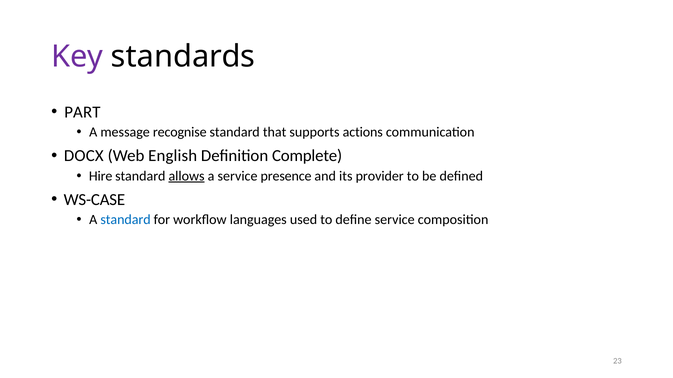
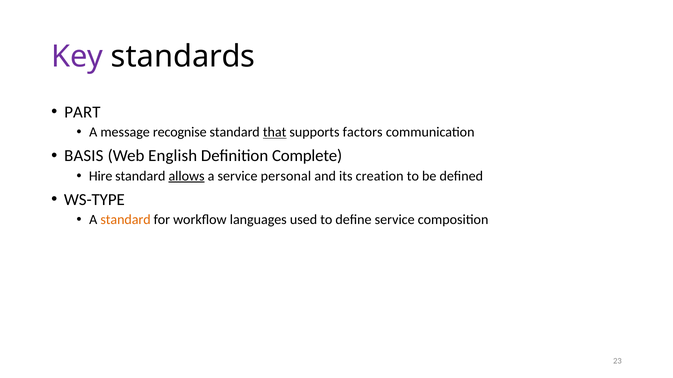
that underline: none -> present
actions: actions -> factors
DOCX: DOCX -> BASIS
presence: presence -> personal
provider: provider -> creation
WS-CASE: WS-CASE -> WS-TYPE
standard at (126, 220) colour: blue -> orange
